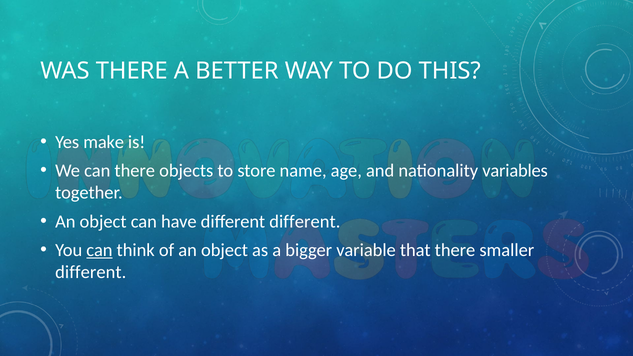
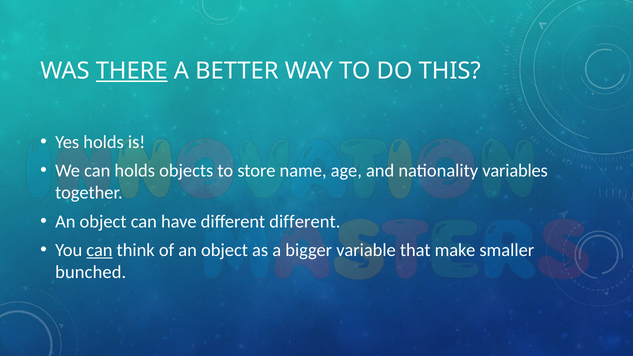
THERE at (132, 71) underline: none -> present
Yes make: make -> holds
can there: there -> holds
that there: there -> make
different at (91, 272): different -> bunched
